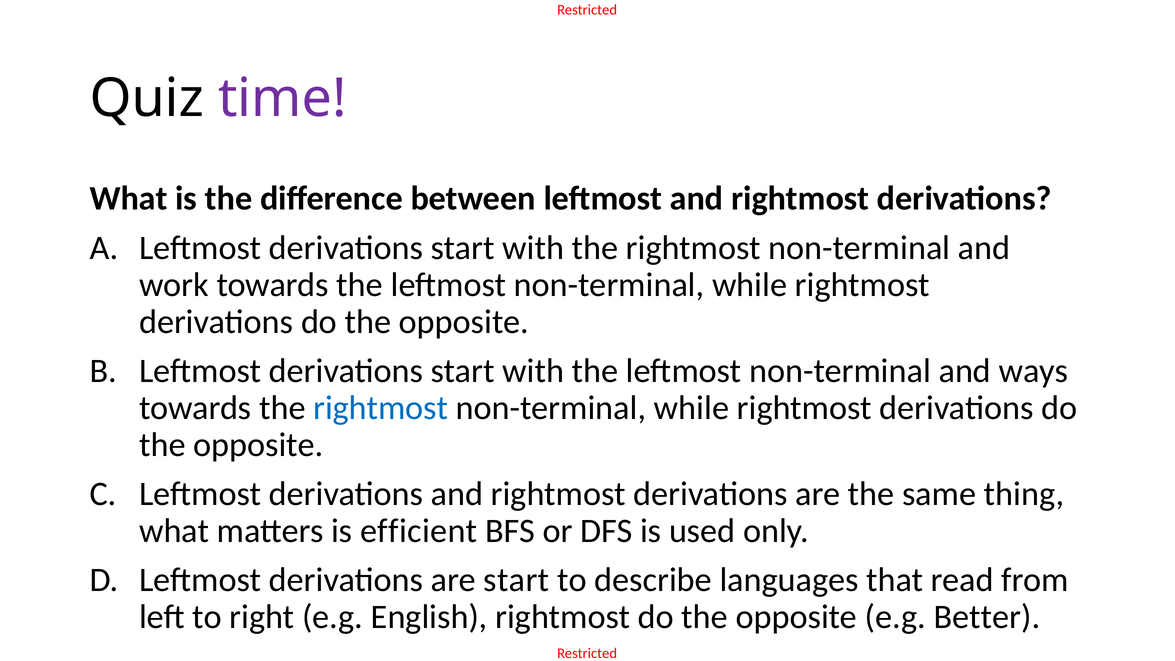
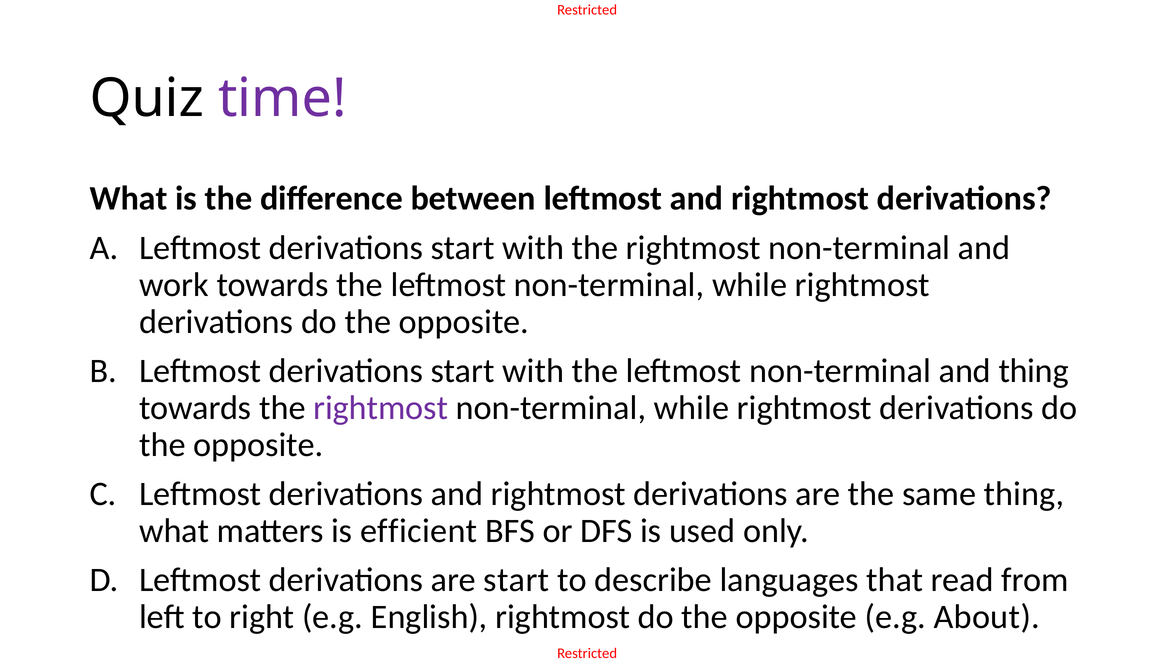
and ways: ways -> thing
rightmost at (381, 408) colour: blue -> purple
Better: Better -> About
